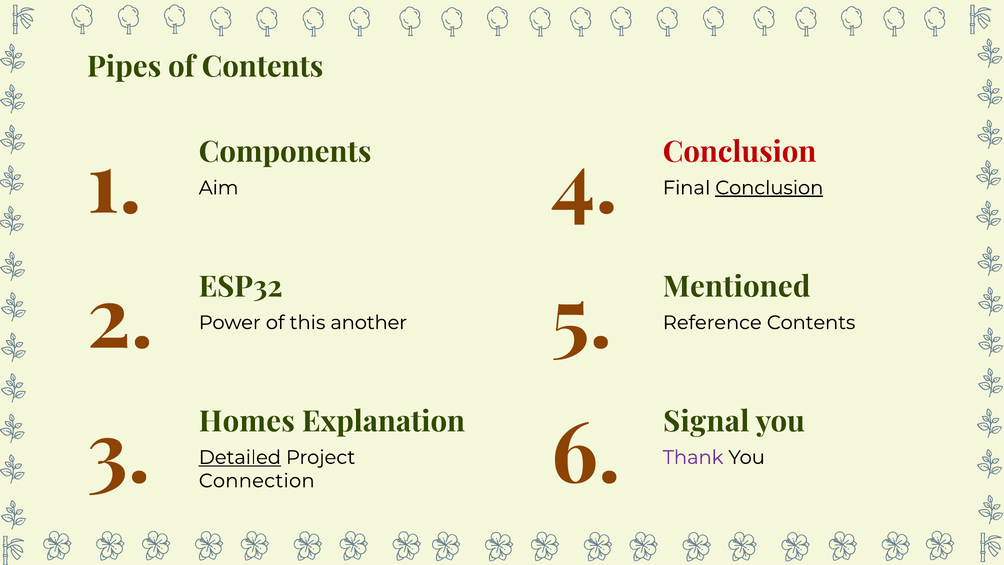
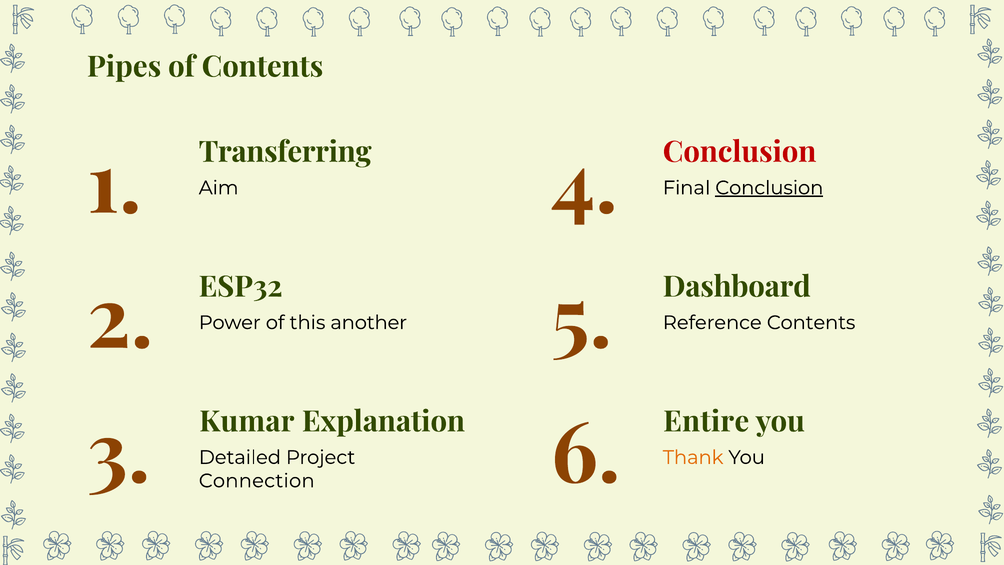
Components: Components -> Transferring
Mentioned: Mentioned -> Dashboard
Homes: Homes -> Kumar
Signal: Signal -> Entire
Detailed underline: present -> none
Thank colour: purple -> orange
